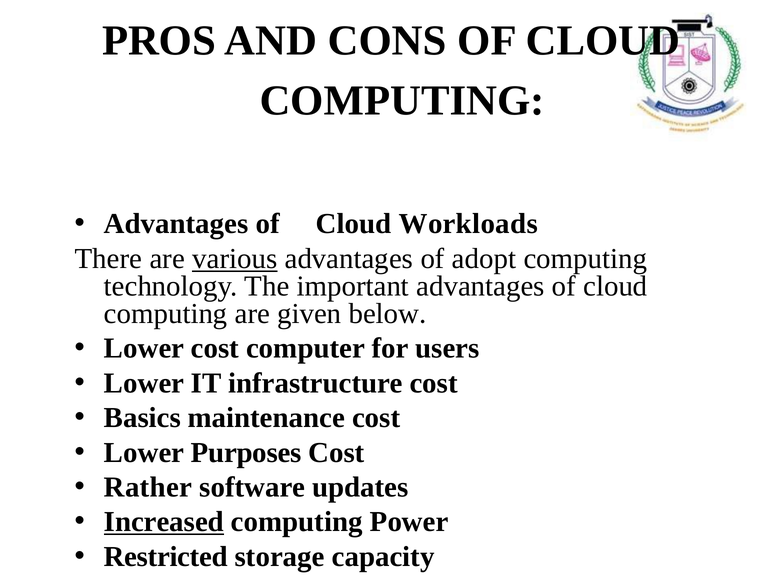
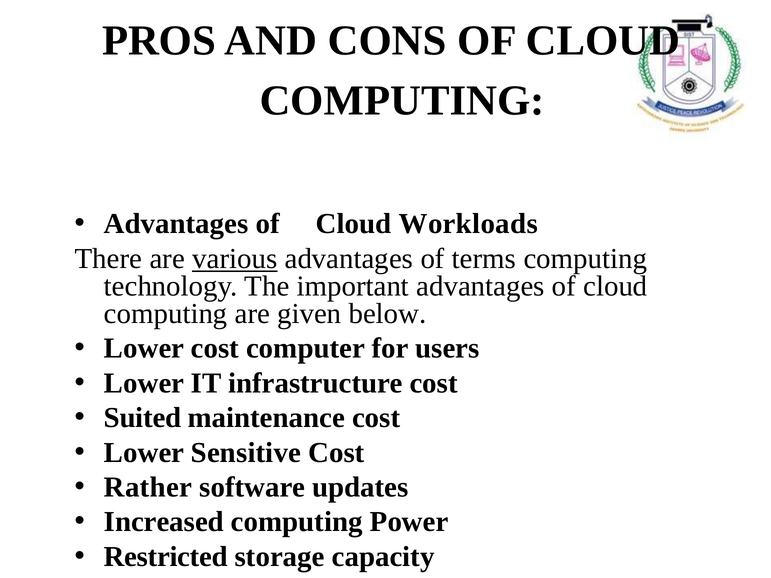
adopt: adopt -> terms
Basics: Basics -> Suited
Purposes: Purposes -> Sensitive
Increased underline: present -> none
